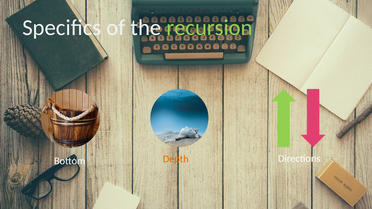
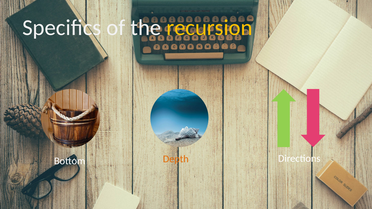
recursion colour: light green -> yellow
